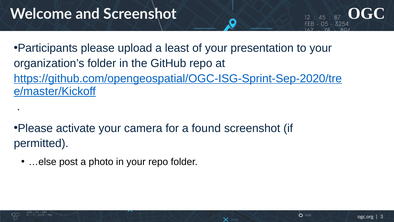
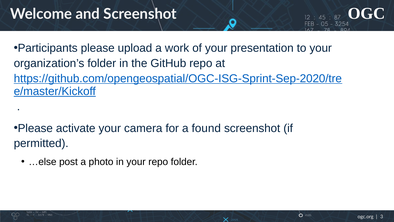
least: least -> work
